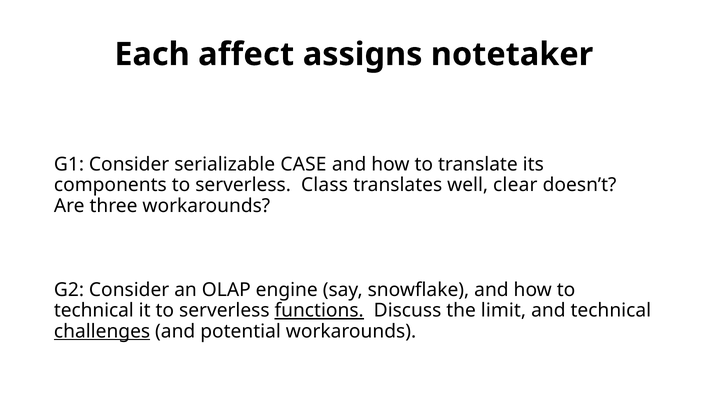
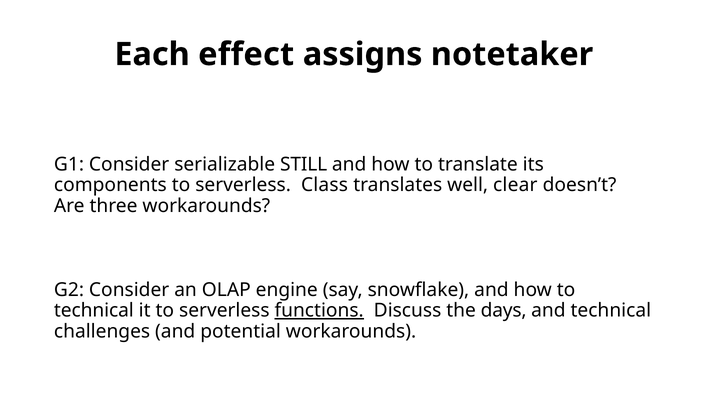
affect: affect -> effect
CASE: CASE -> STILL
limit: limit -> days
challenges underline: present -> none
